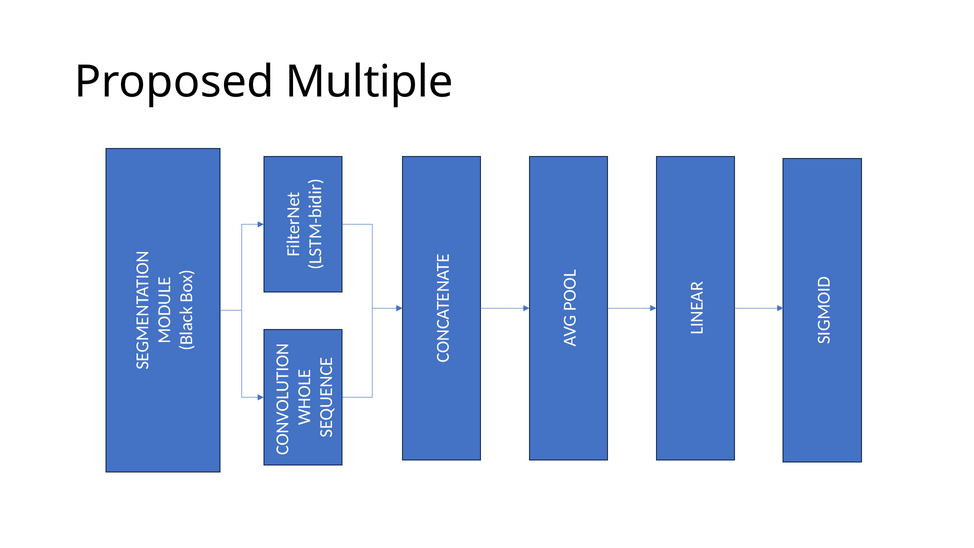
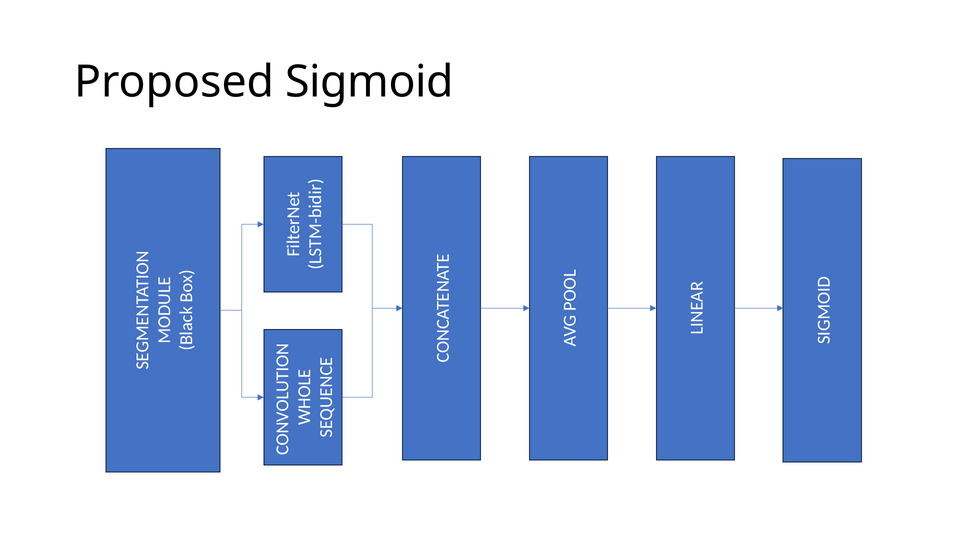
Multiple: Multiple -> Sigmoid
